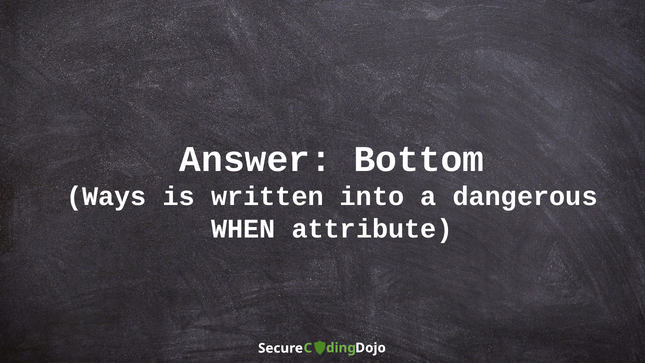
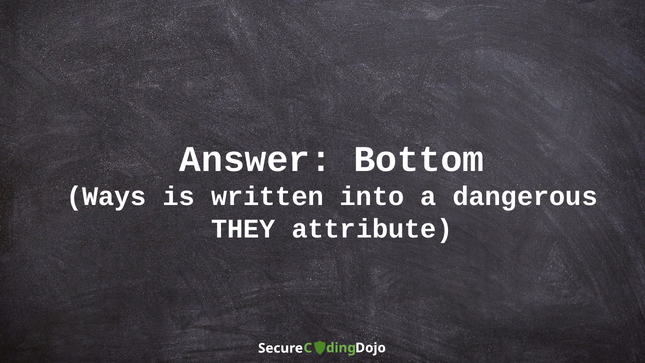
WHEN: WHEN -> THEY
